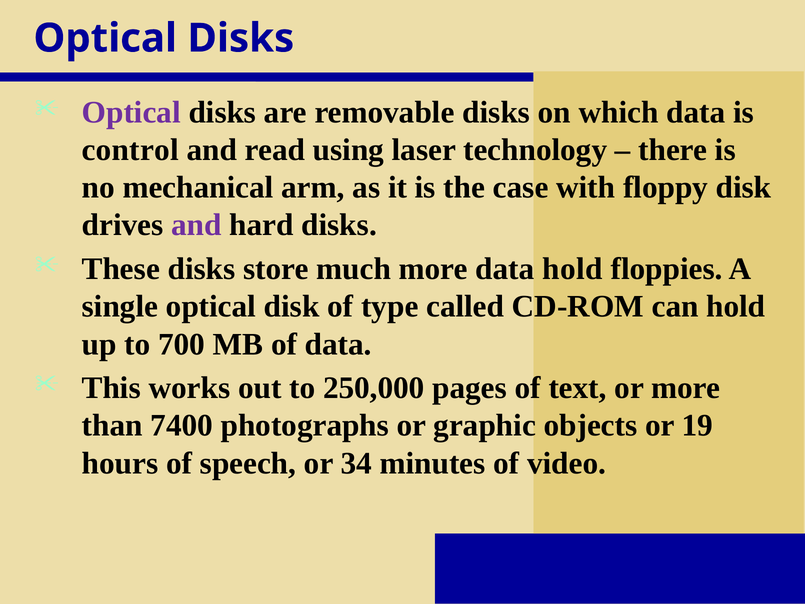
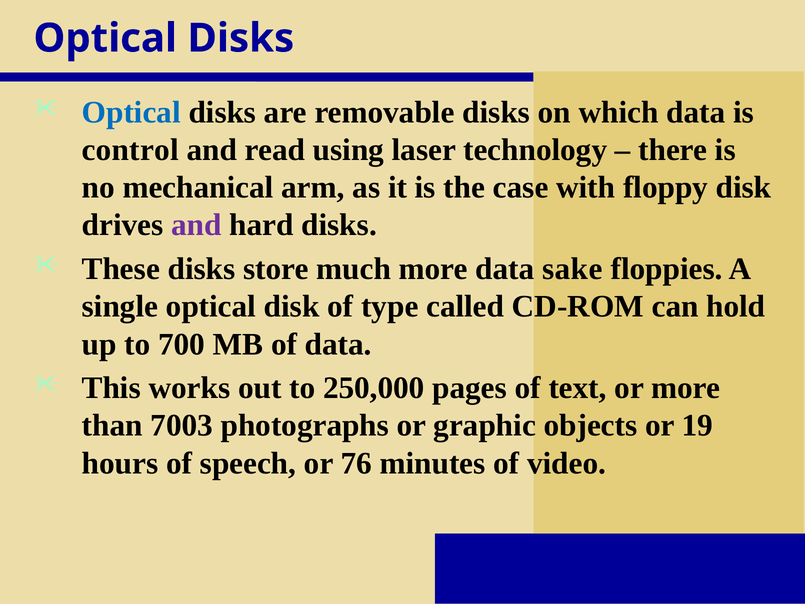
Optical at (131, 112) colour: purple -> blue
data hold: hold -> sake
7400: 7400 -> 7003
34: 34 -> 76
